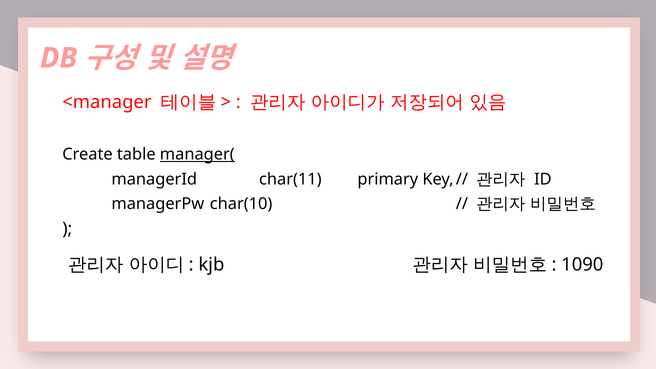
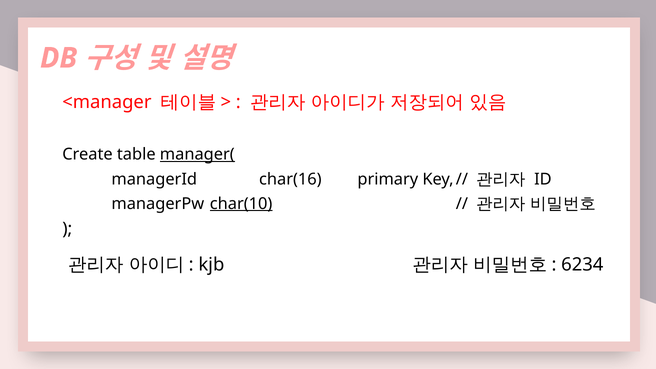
char(11: char(11 -> char(16
char(10 underline: none -> present
1090: 1090 -> 6234
